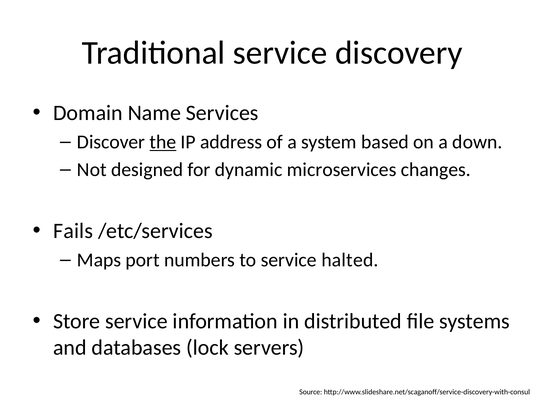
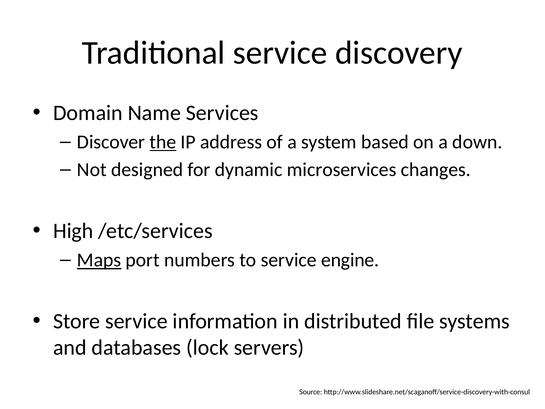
Fails: Fails -> High
Maps underline: none -> present
halted: halted -> engine
